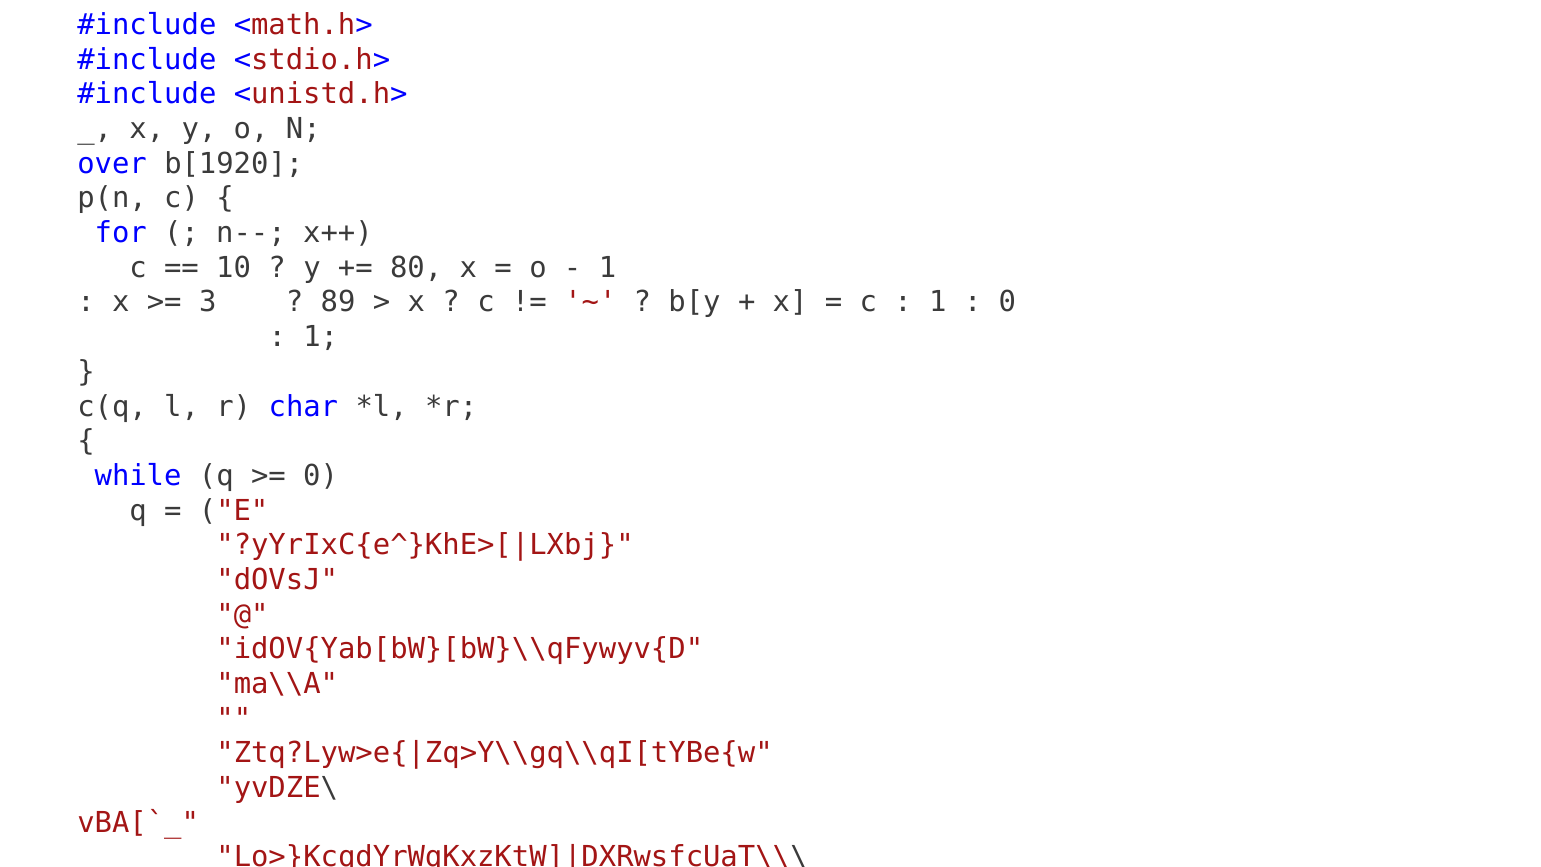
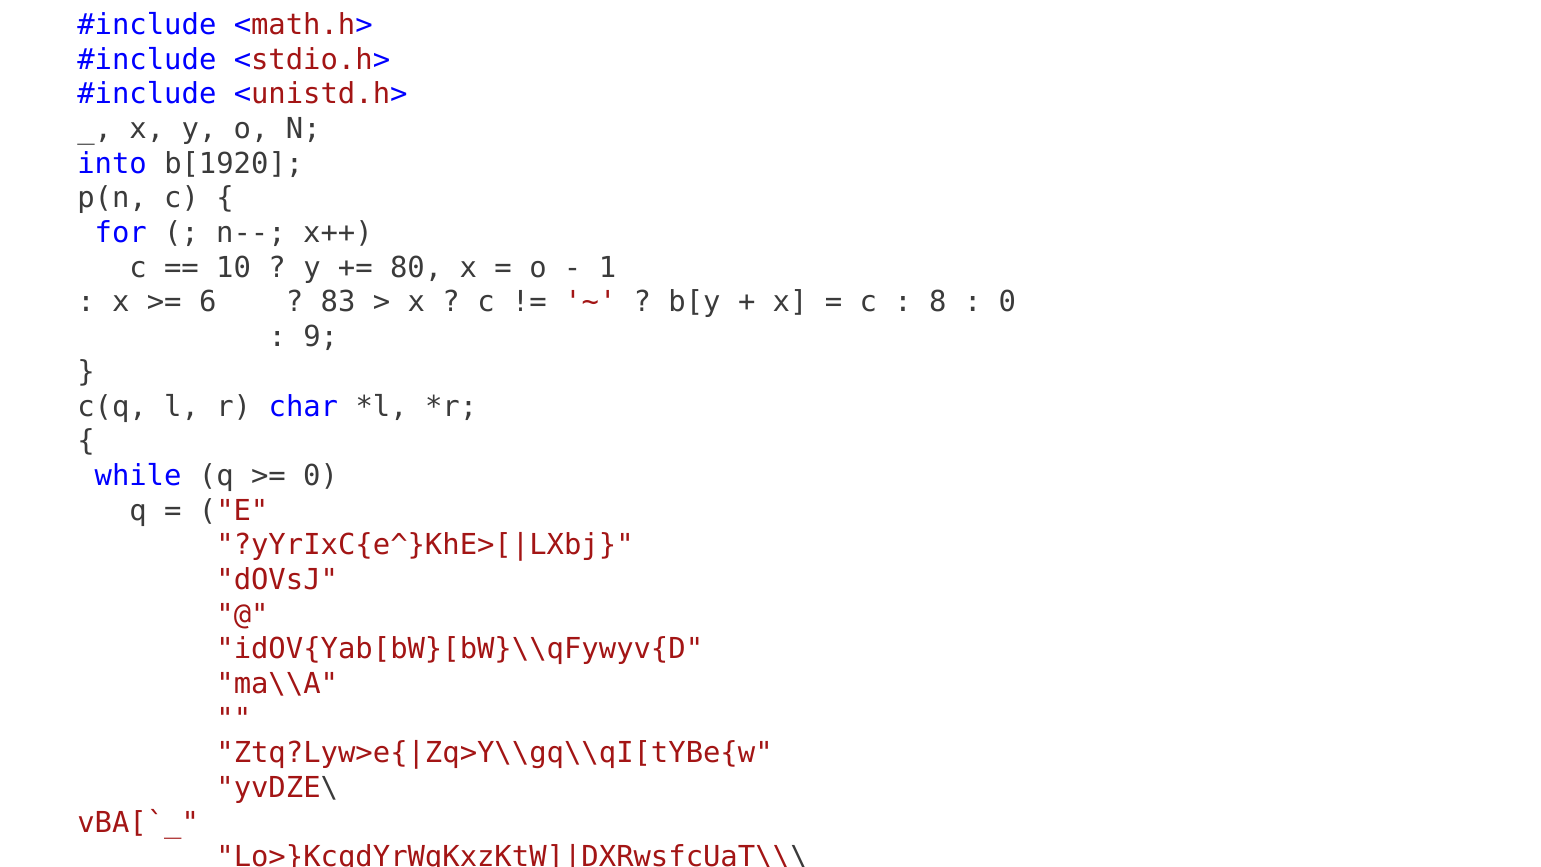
over: over -> into
3 at (208, 302): 3 -> 6
89: 89 -> 83
1 at (938, 302): 1 -> 8
1 at (321, 337): 1 -> 9
